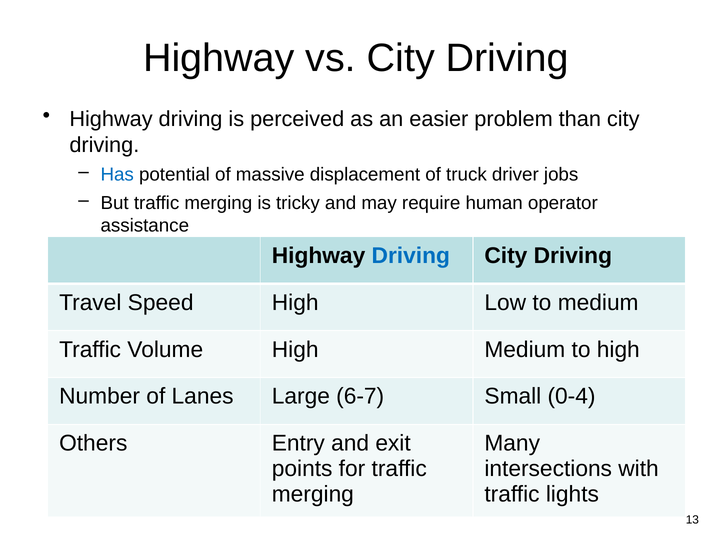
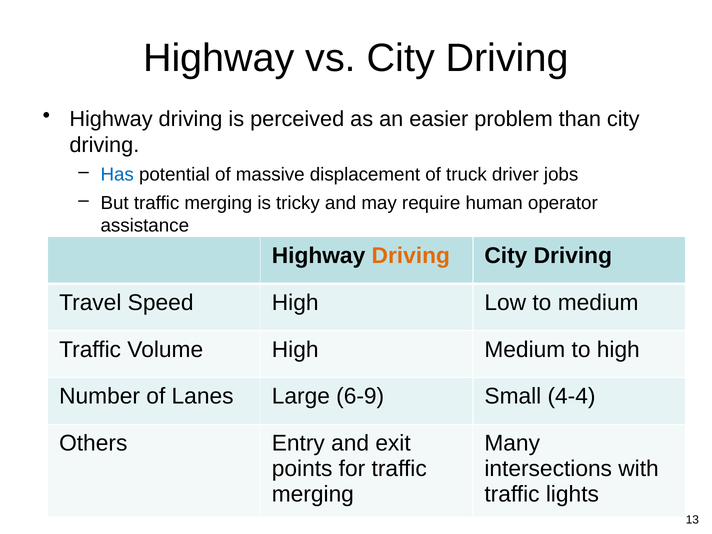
Driving at (411, 256) colour: blue -> orange
6-7: 6-7 -> 6-9
0-4: 0-4 -> 4-4
